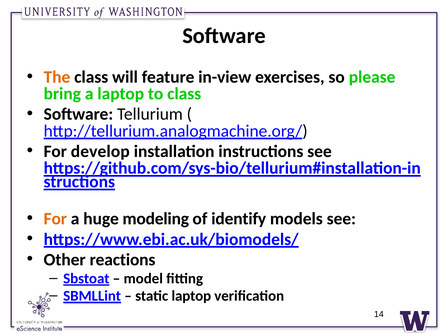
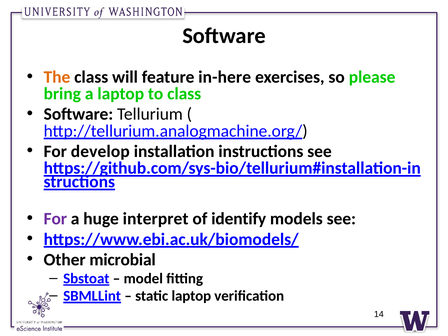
in-view: in-view -> in-here
For at (55, 219) colour: orange -> purple
modeling: modeling -> interpret
reactions: reactions -> microbial
